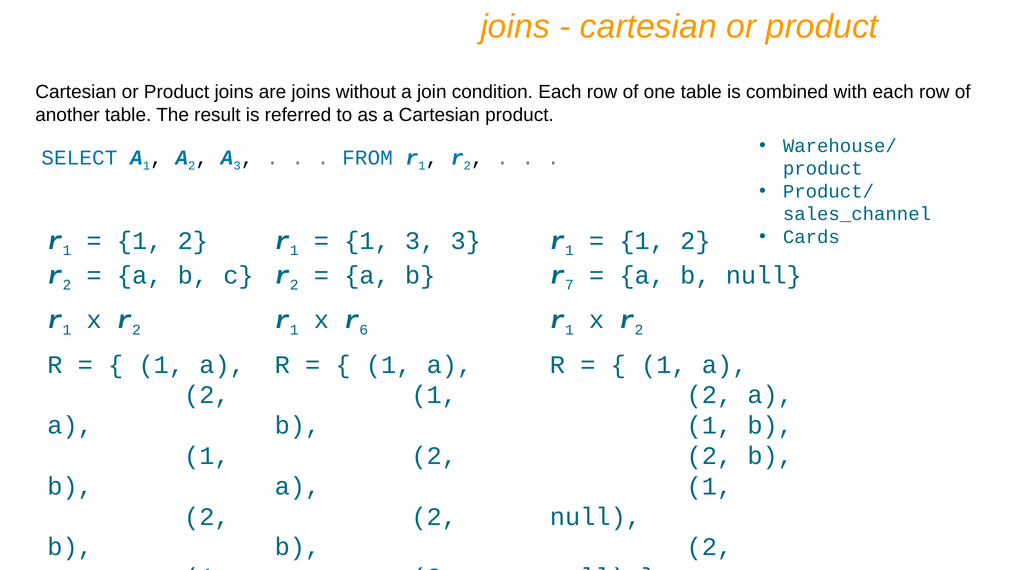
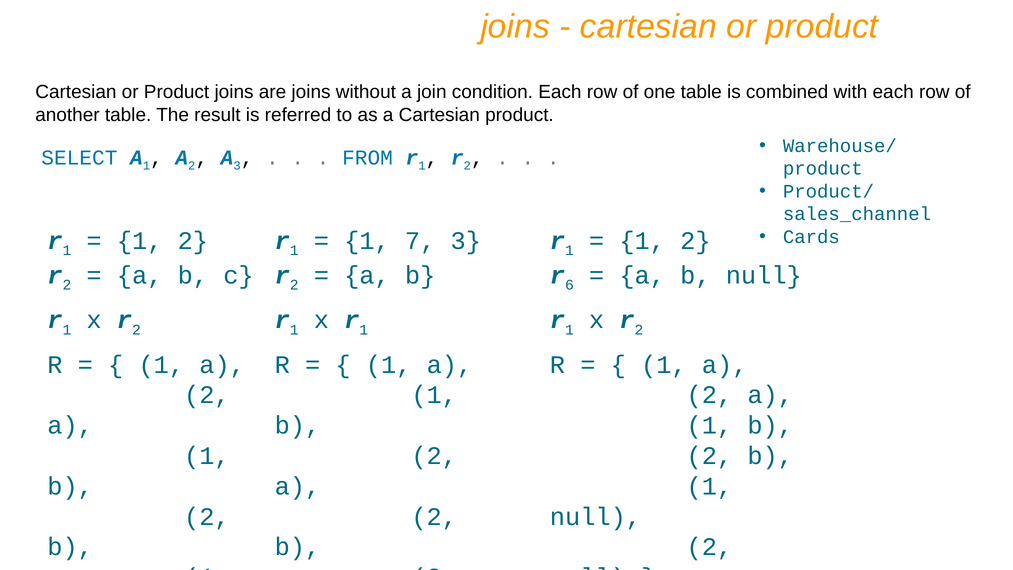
1 3: 3 -> 7
7: 7 -> 6
x r 6: 6 -> 1
